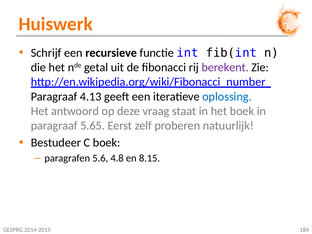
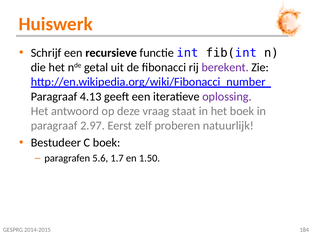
oplossing colour: blue -> purple
5.65: 5.65 -> 2.97
4.8: 4.8 -> 1.7
8.15: 8.15 -> 1.50
